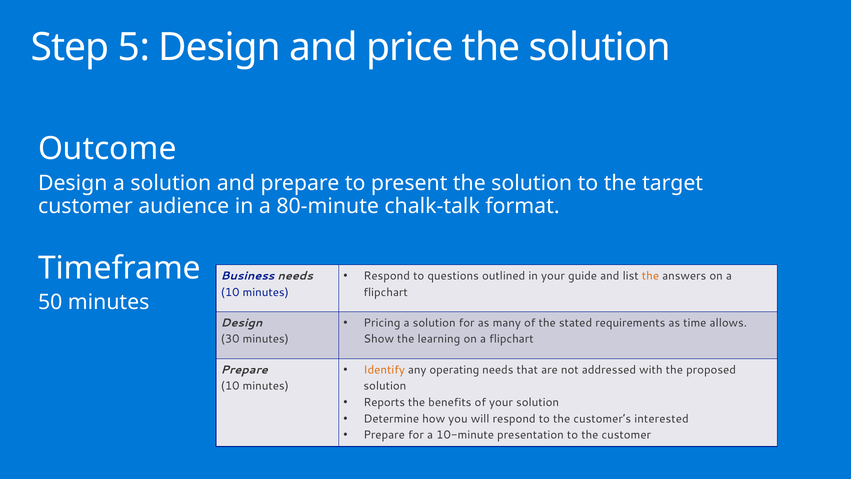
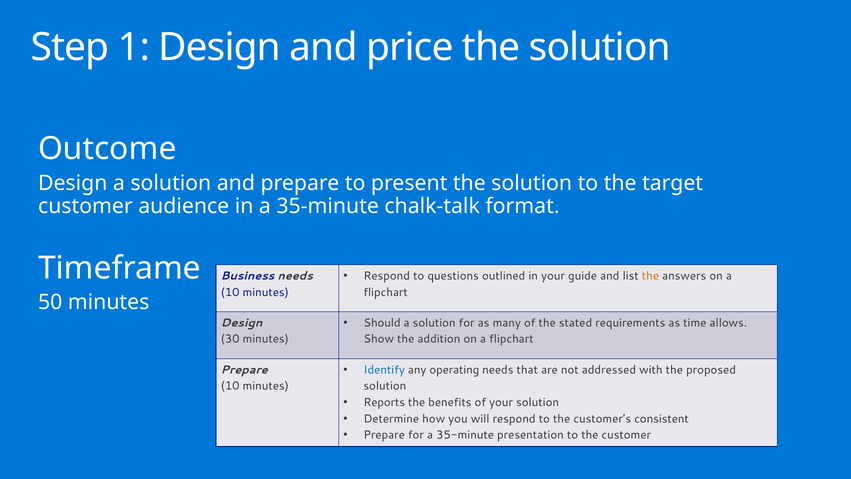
5: 5 -> 1
in a 80-minute: 80-minute -> 35-minute
Pricing: Pricing -> Should
learning: learning -> addition
Identify colour: orange -> blue
interested: interested -> consistent
for a 10-minute: 10-minute -> 35-minute
